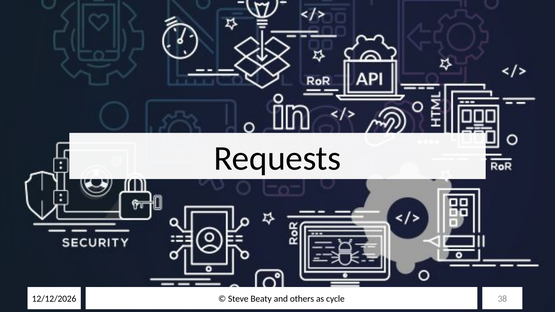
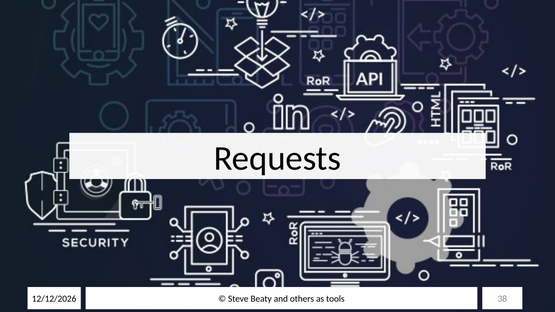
cycle: cycle -> tools
